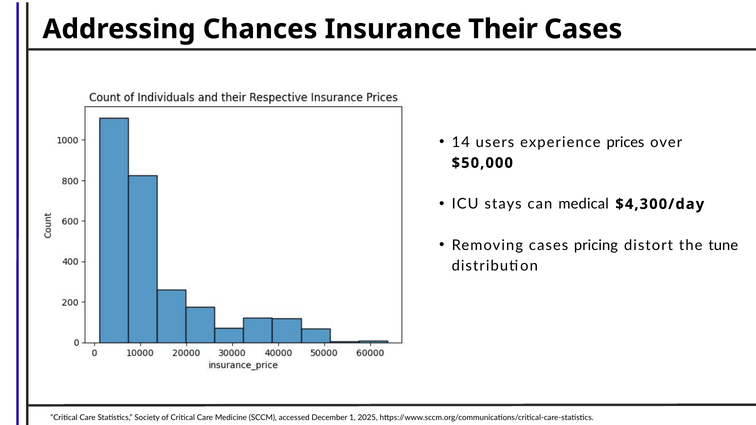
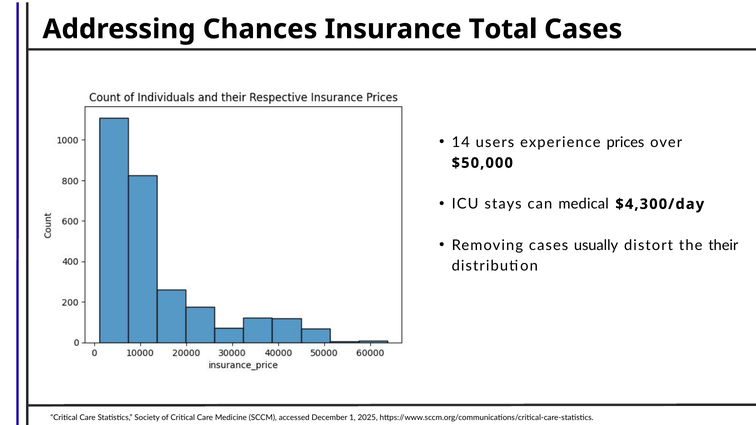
Their: Their -> Total
pricing: pricing -> usually
tune: tune -> their
